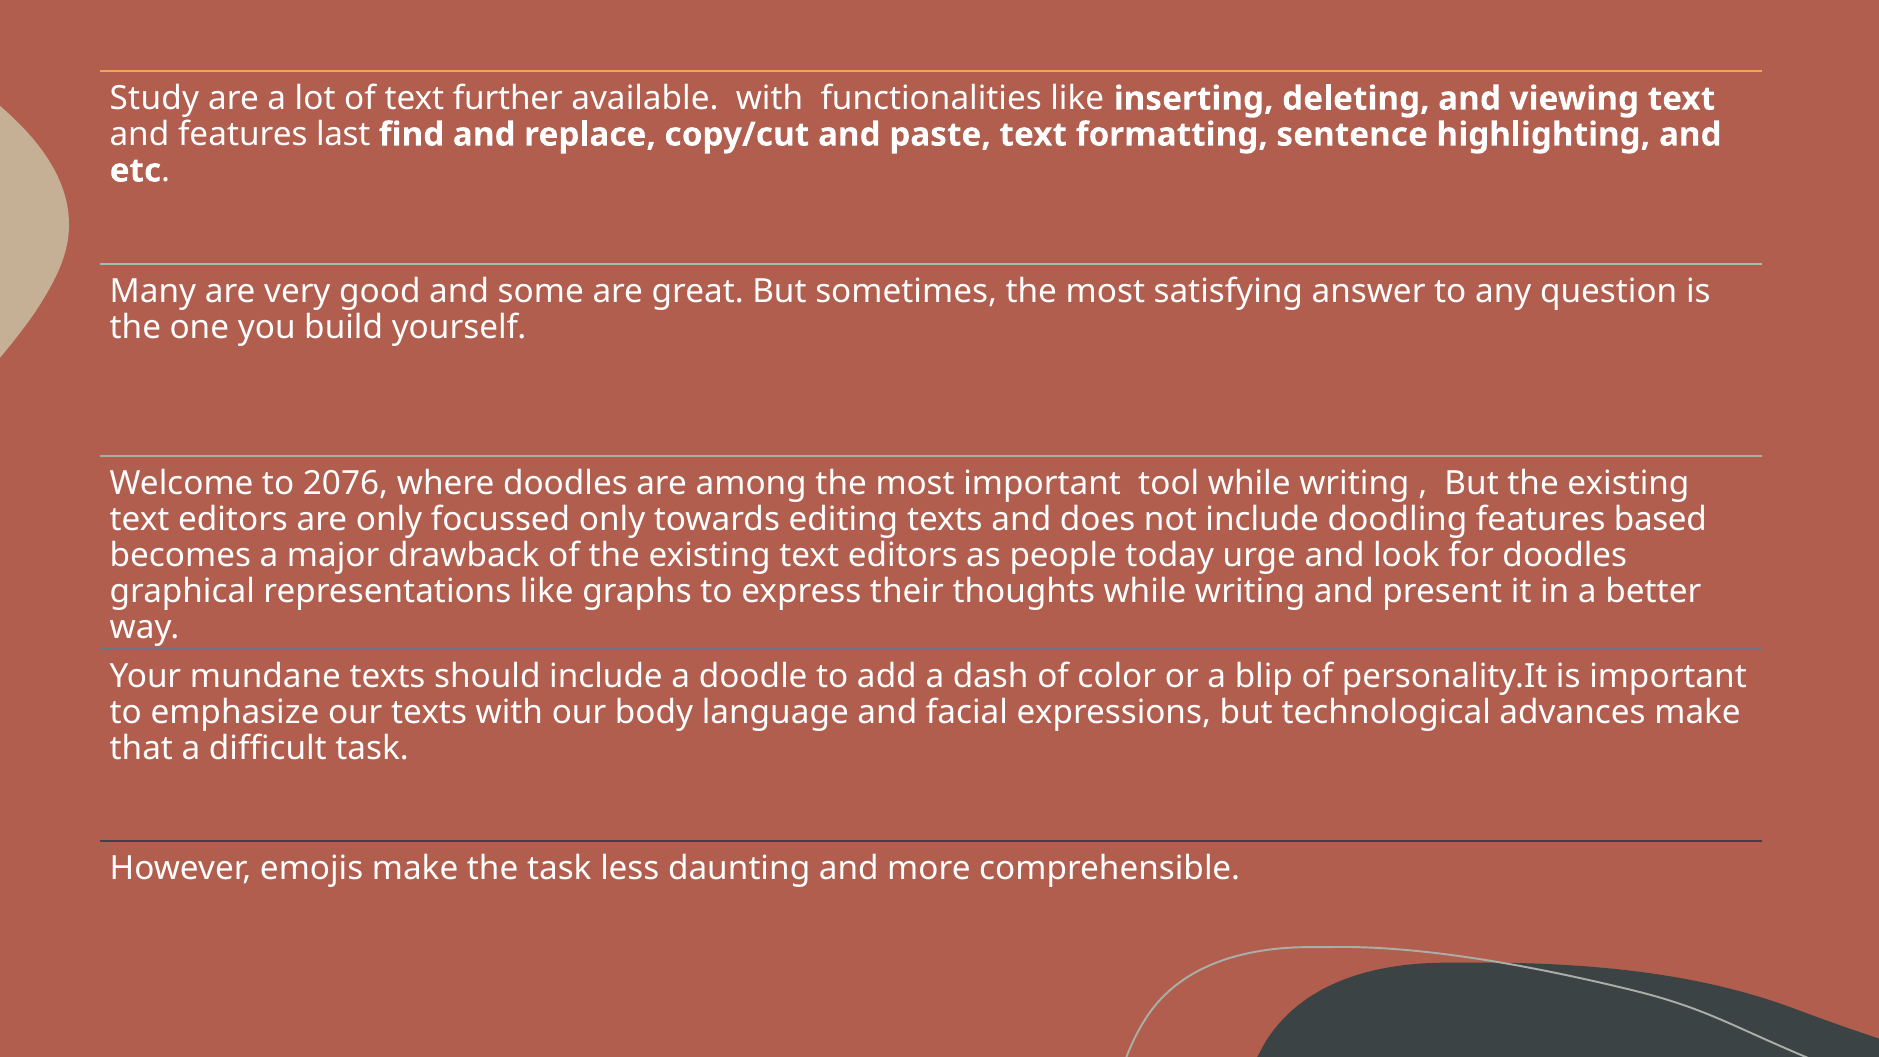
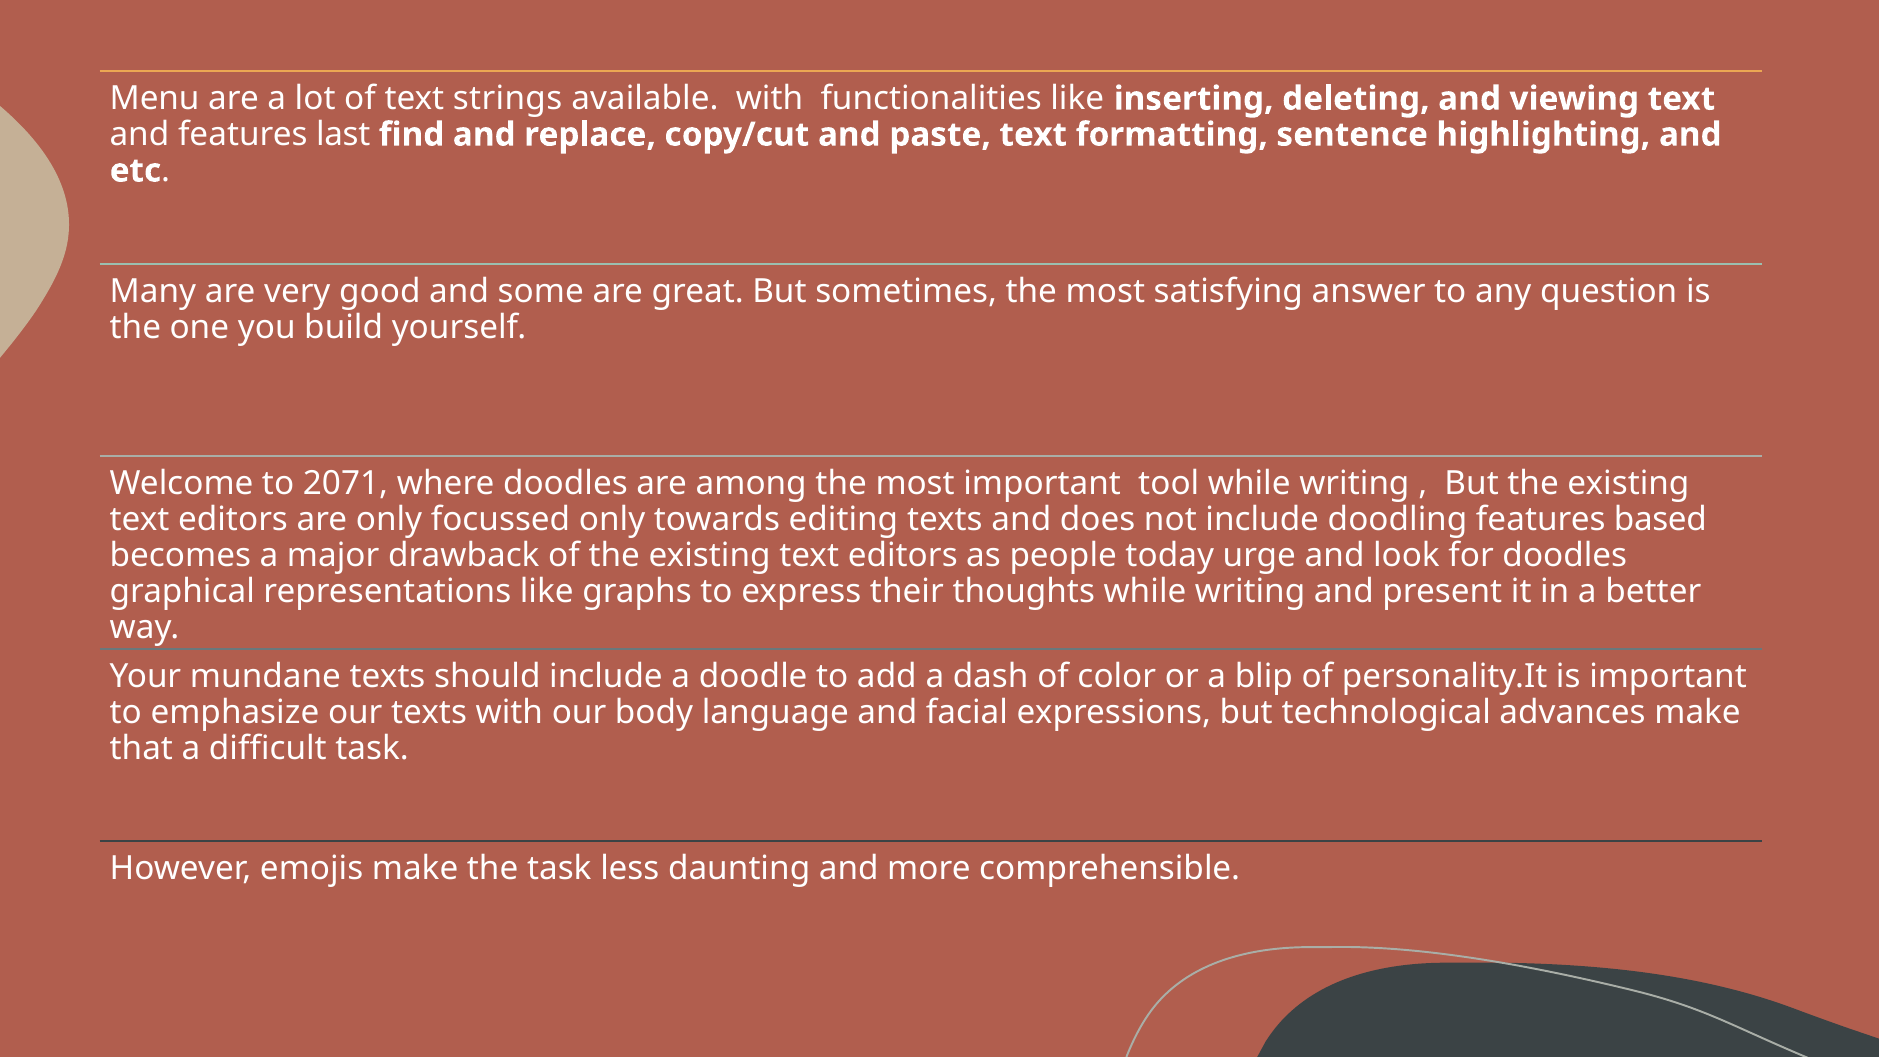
Study: Study -> Menu
further: further -> strings
2076: 2076 -> 2071
